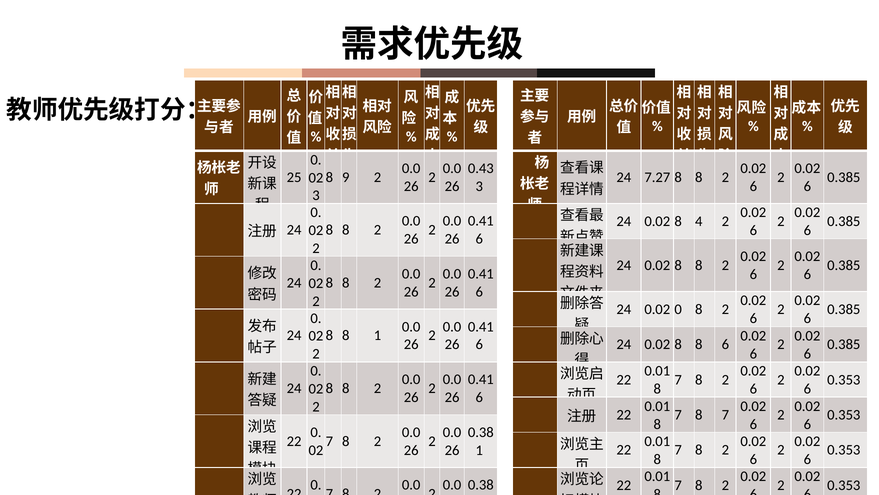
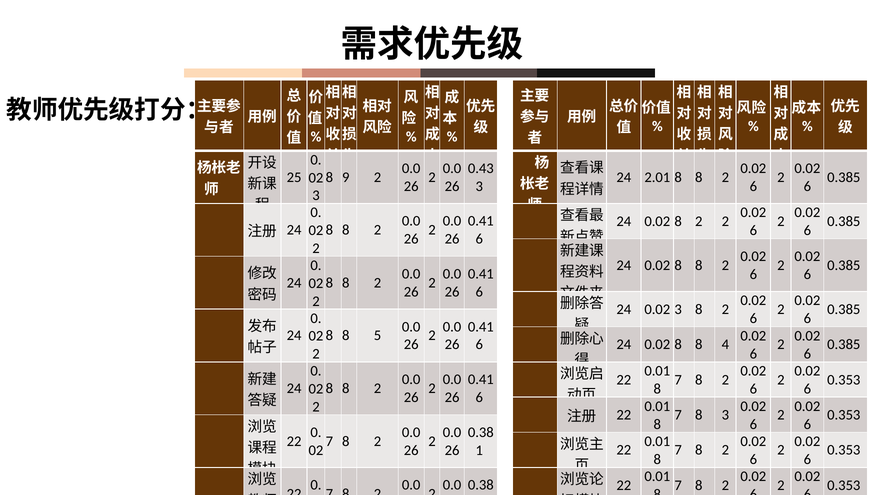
7.27: 7.27 -> 2.01
0.02 8 4: 4 -> 2
0.02 0: 0 -> 3
8 1: 1 -> 5
8 6: 6 -> 4
7 8 7: 7 -> 3
